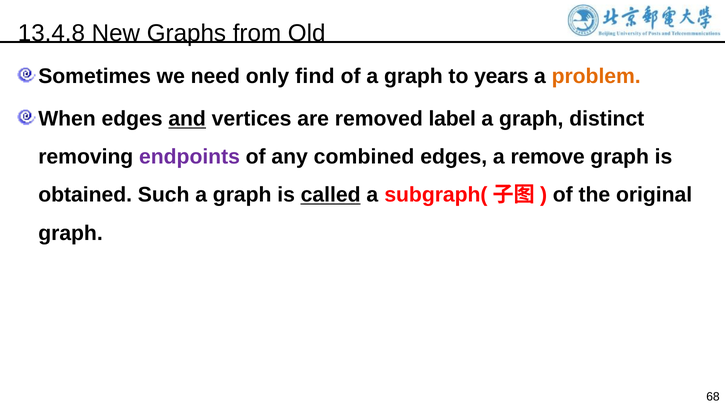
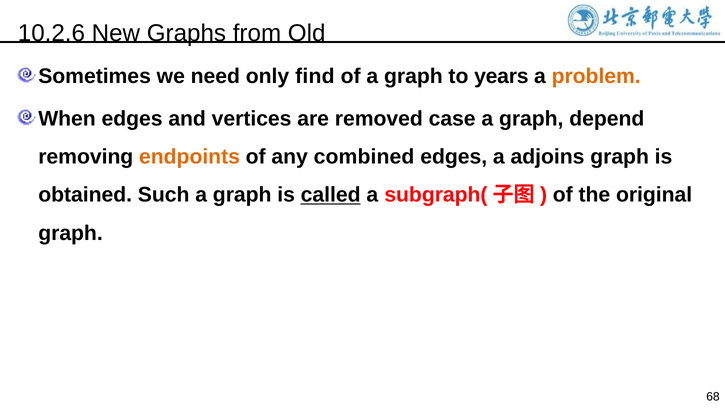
13.4.8: 13.4.8 -> 10.2.6
and underline: present -> none
label: label -> case
distinct: distinct -> depend
endpoints colour: purple -> orange
remove: remove -> adjoins
